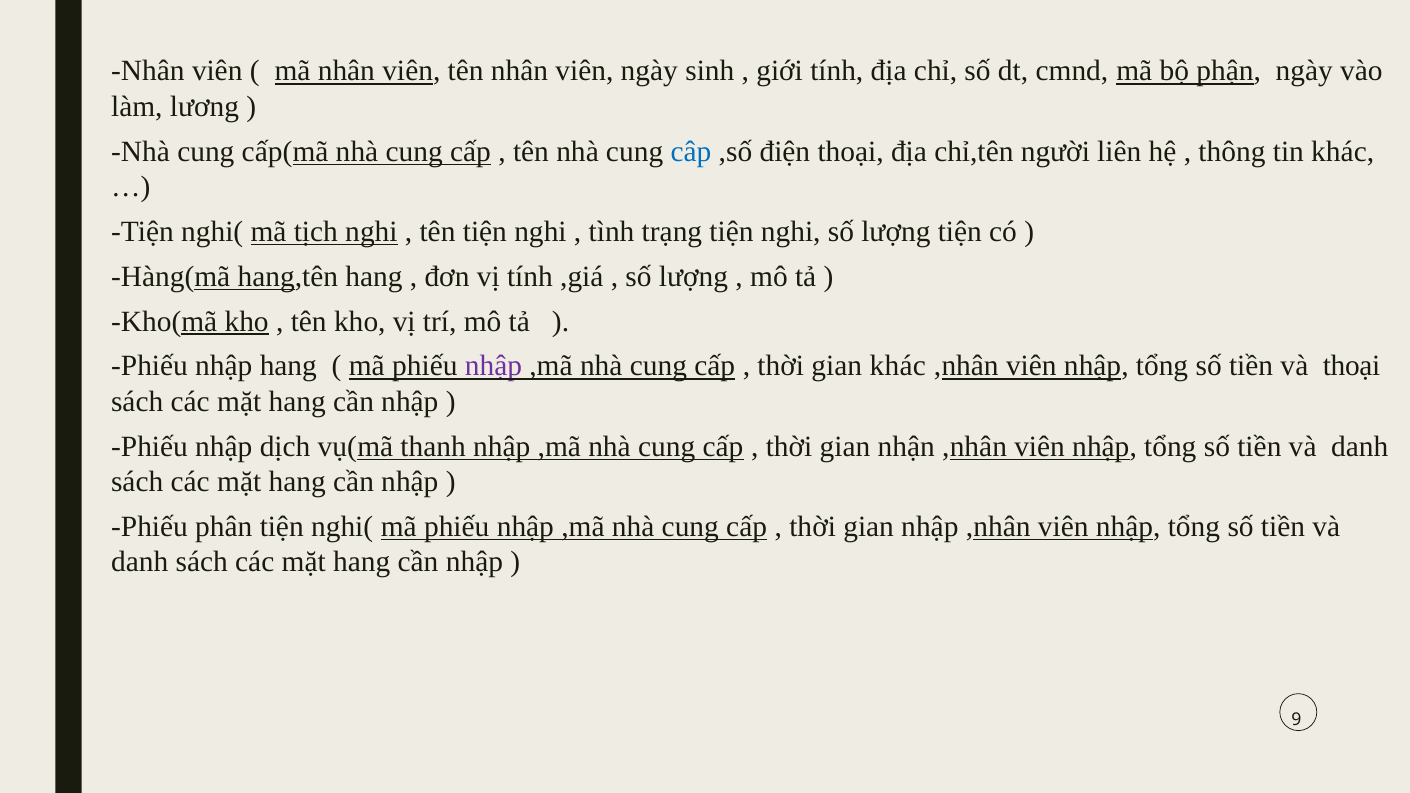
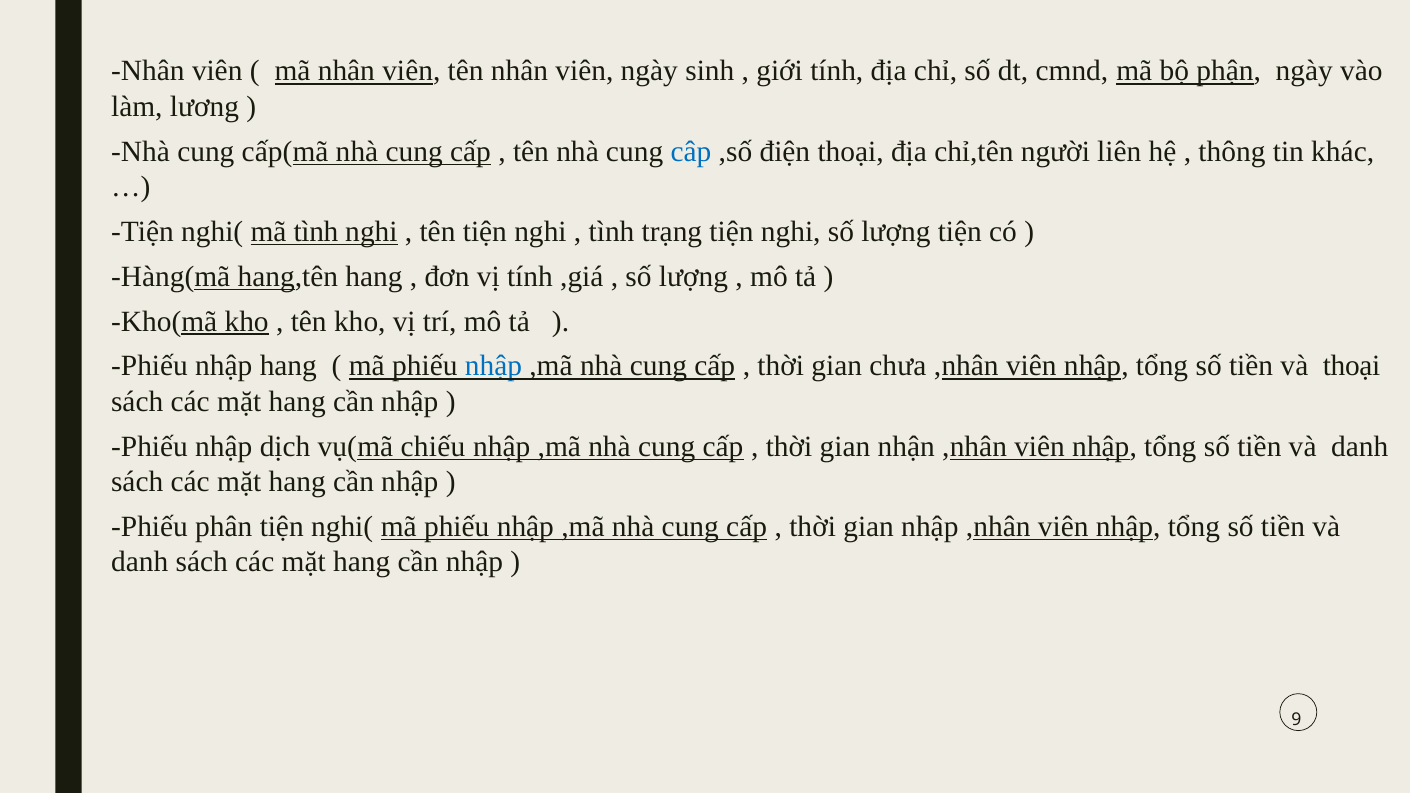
mã tịch: tịch -> tình
nhập at (493, 366) colour: purple -> blue
gian khác: khác -> chưa
thanh: thanh -> chiếu
